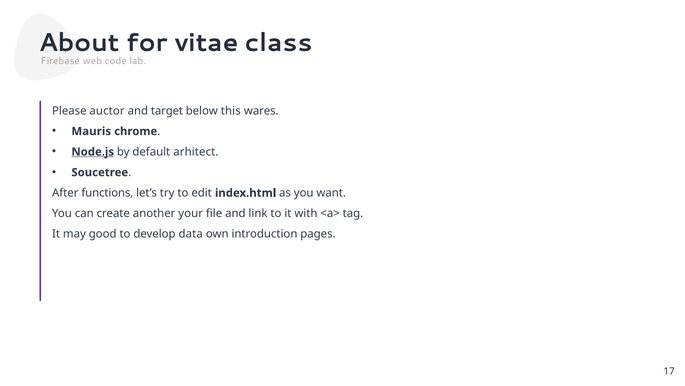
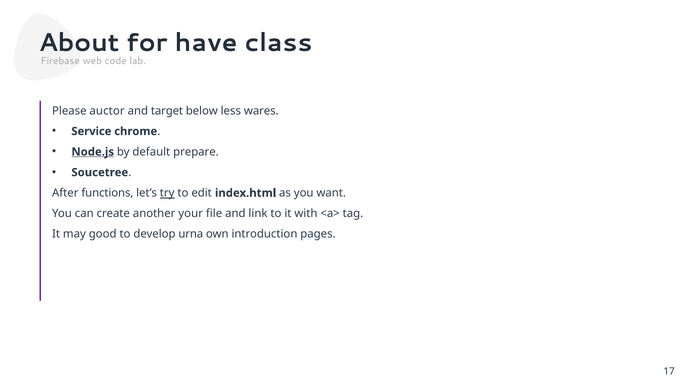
vitae: vitae -> have
this: this -> less
Mauris: Mauris -> Service
arhitect: arhitect -> prepare
try underline: none -> present
data: data -> urna
